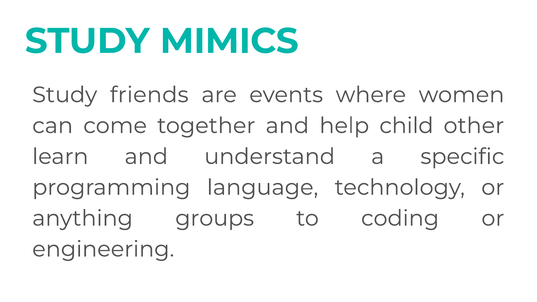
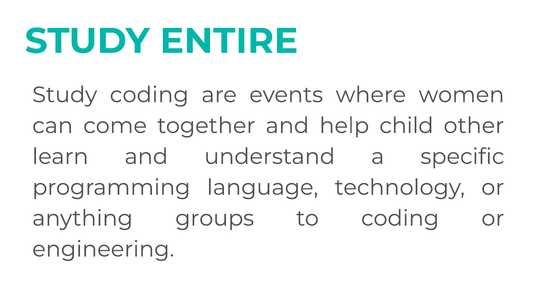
MIMICS: MIMICS -> ENTIRE
Study friends: friends -> coding
